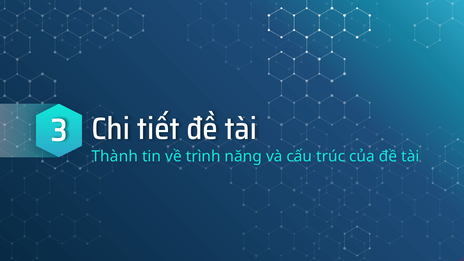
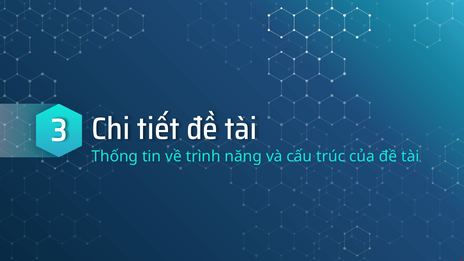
Thành: Thành -> Thống
